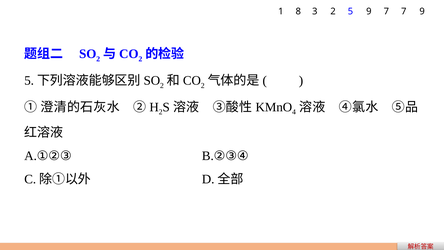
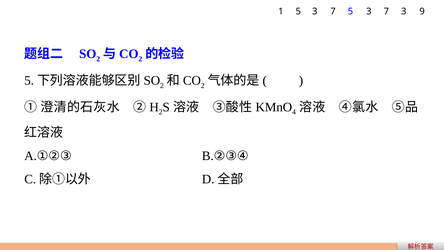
1 8: 8 -> 5
2 at (333, 12): 2 -> 7
9 at (369, 12): 9 -> 3
7 7: 7 -> 3
